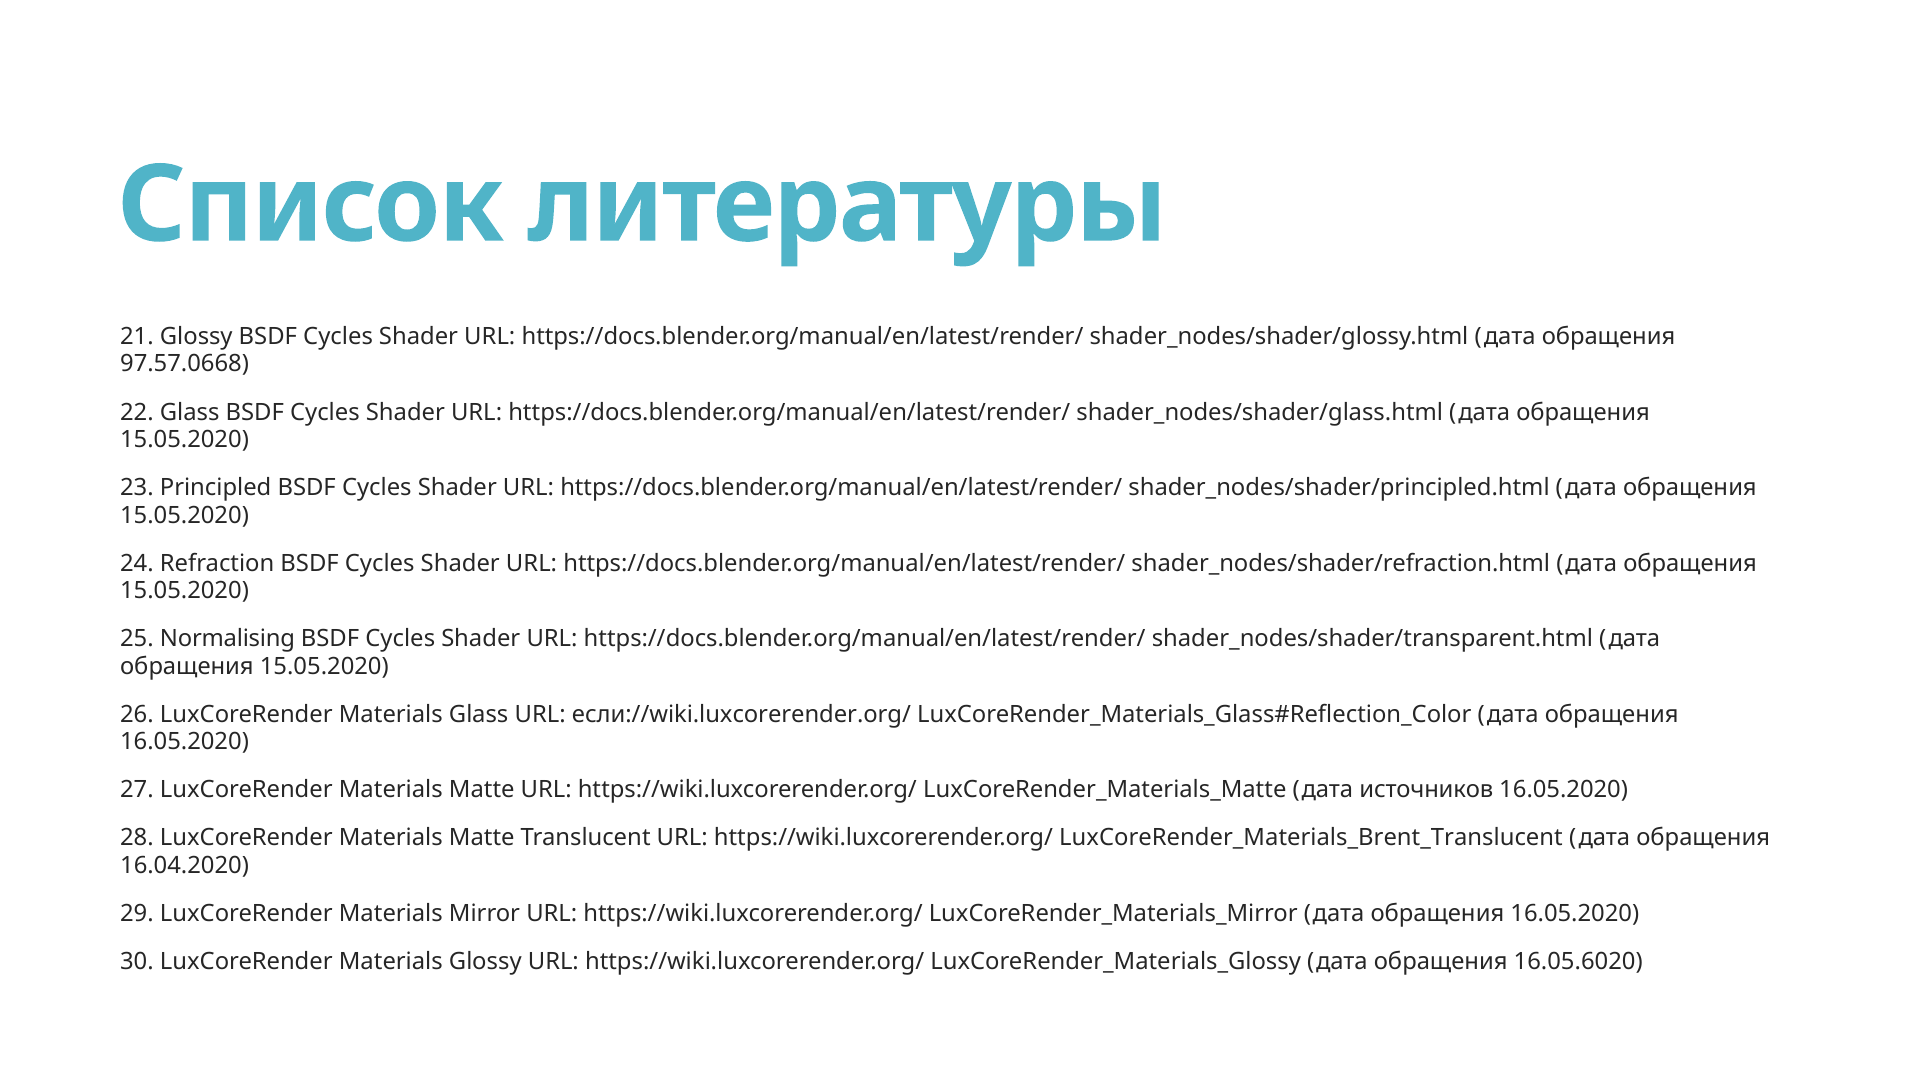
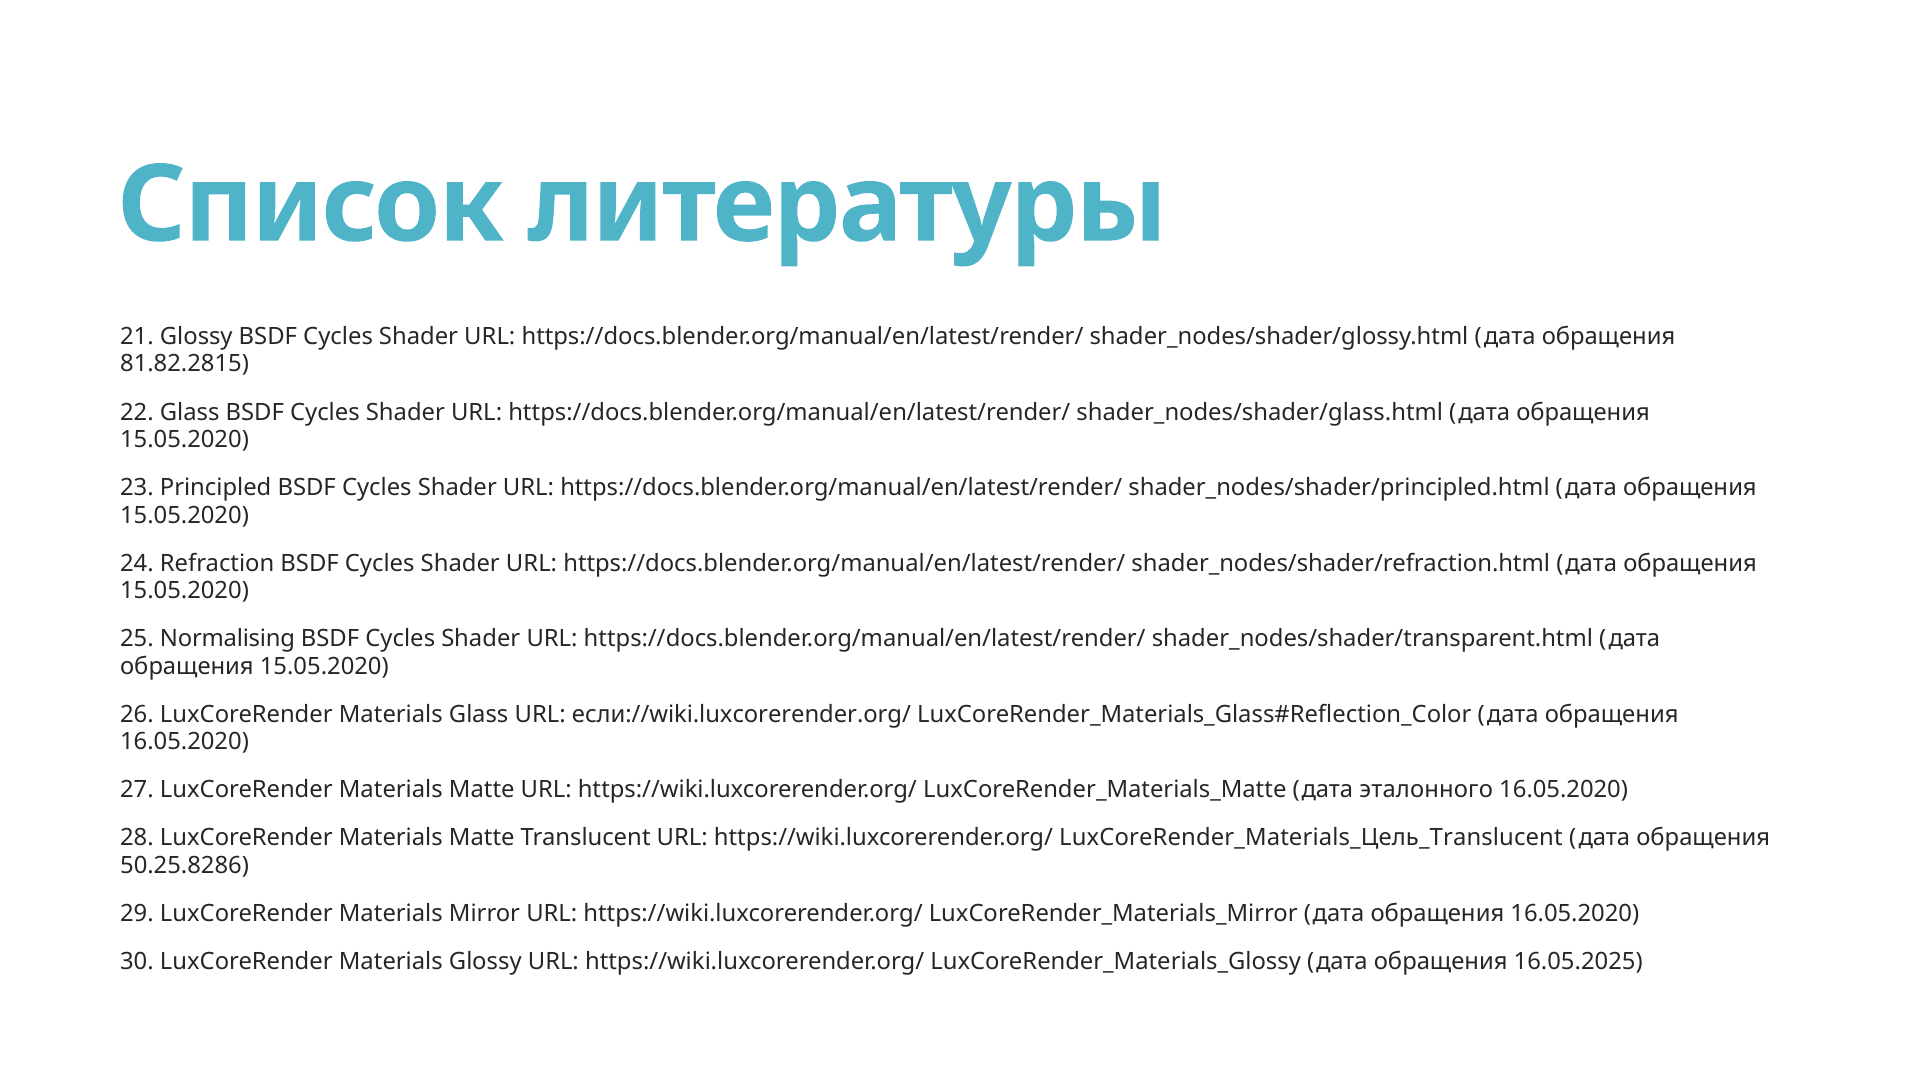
97.57.0668: 97.57.0668 -> 81.82.2815
источников: источников -> эталонного
LuxCoreRender_Materials_Brent_Translucent: LuxCoreRender_Materials_Brent_Translucent -> LuxCoreRender_Materials_Цель_Translucent
16.04.2020: 16.04.2020 -> 50.25.8286
16.05.6020: 16.05.6020 -> 16.05.2025
